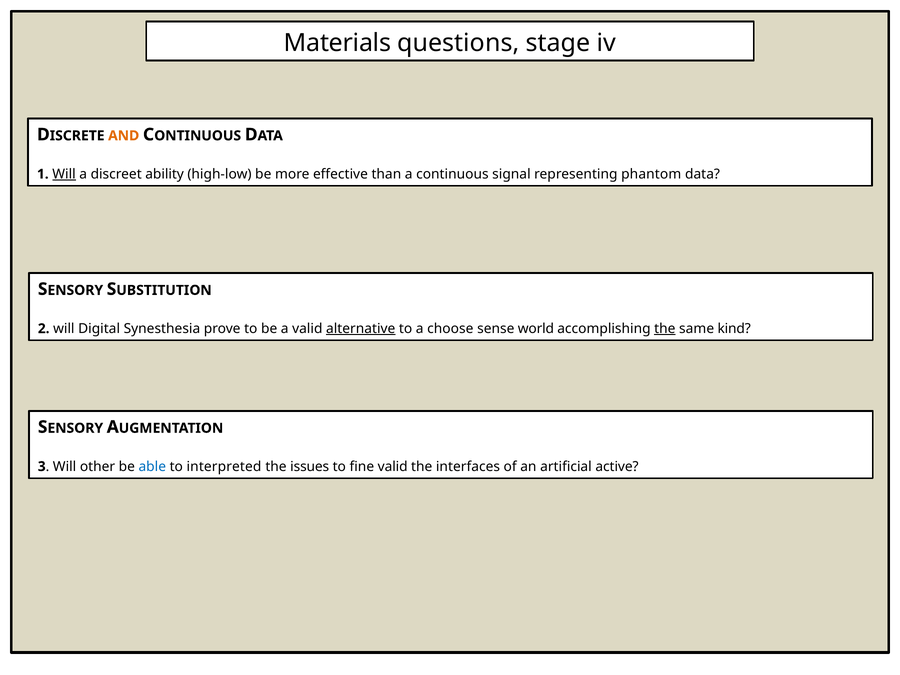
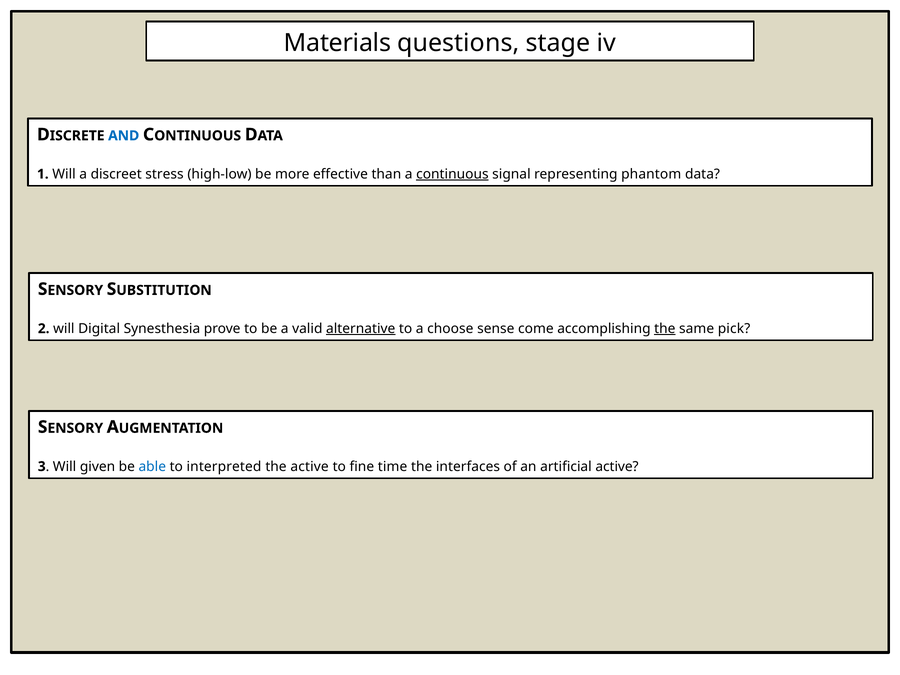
AND colour: orange -> blue
Will at (64, 174) underline: present -> none
ability: ability -> stress
continuous at (452, 174) underline: none -> present
world: world -> come
kind: kind -> pick
other: other -> given
the issues: issues -> active
fine valid: valid -> time
